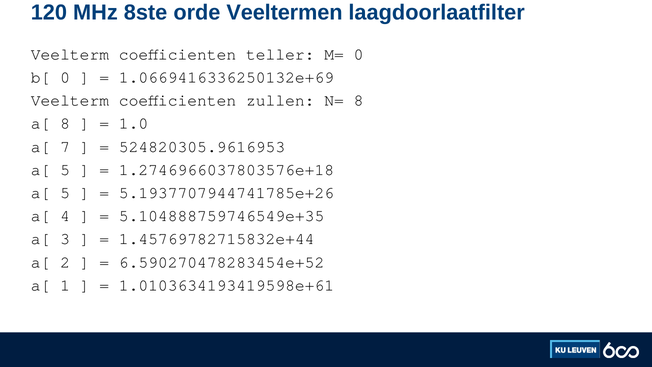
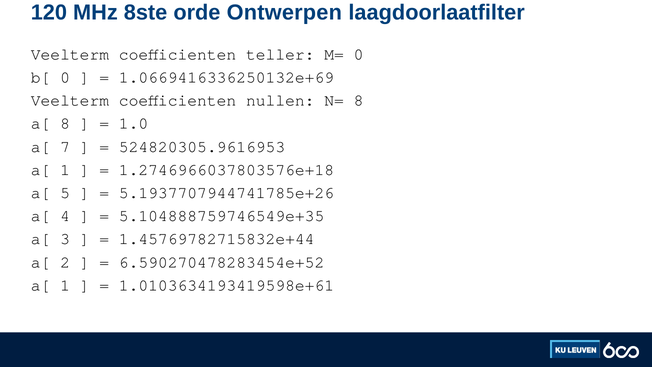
Veeltermen: Veeltermen -> Ontwerpen
zullen: zullen -> nullen
5 at (65, 170): 5 -> 1
